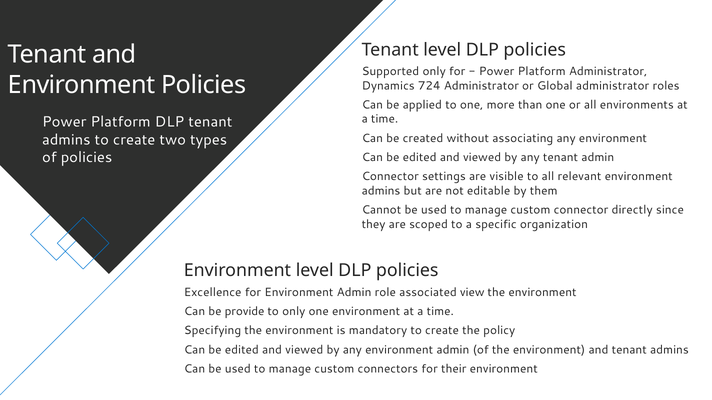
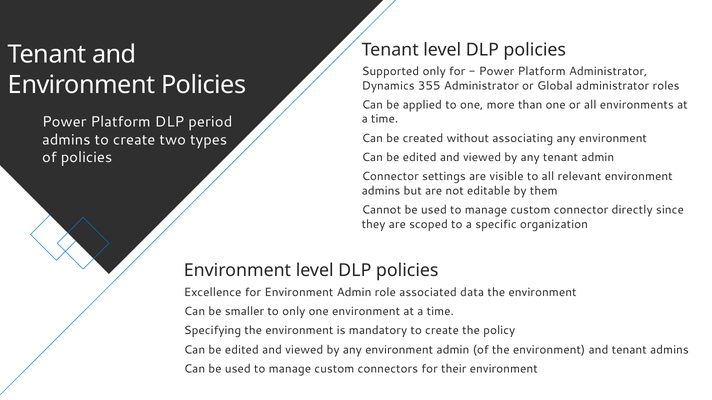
724: 724 -> 355
DLP tenant: tenant -> period
view: view -> data
provide: provide -> smaller
